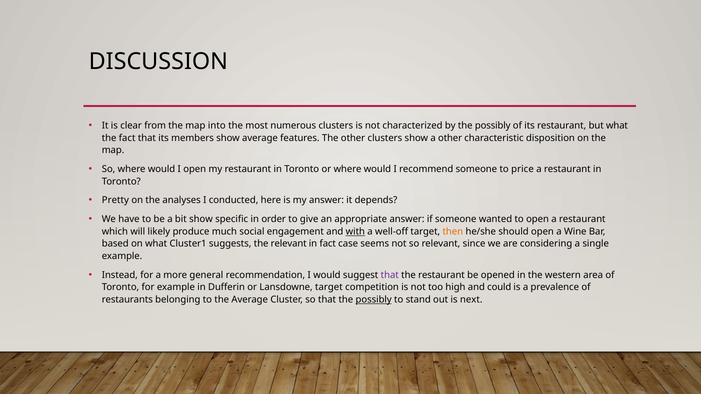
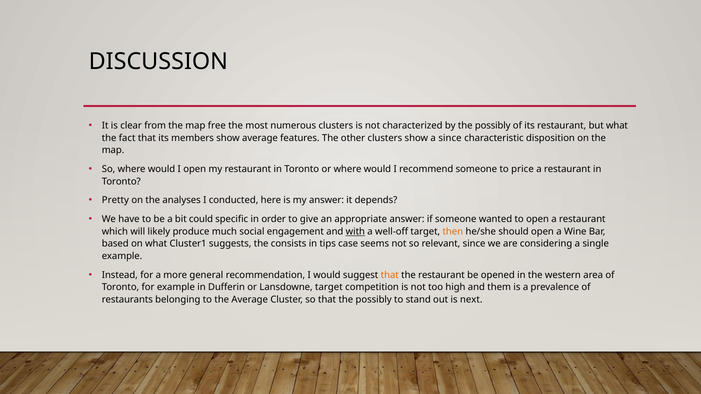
into: into -> free
a other: other -> since
bit show: show -> could
the relevant: relevant -> consists
in fact: fact -> tips
that at (390, 275) colour: purple -> orange
could: could -> them
possibly at (374, 300) underline: present -> none
